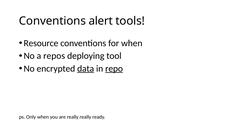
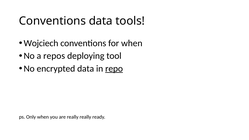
Conventions alert: alert -> data
Resource: Resource -> Wojciech
data at (86, 69) underline: present -> none
